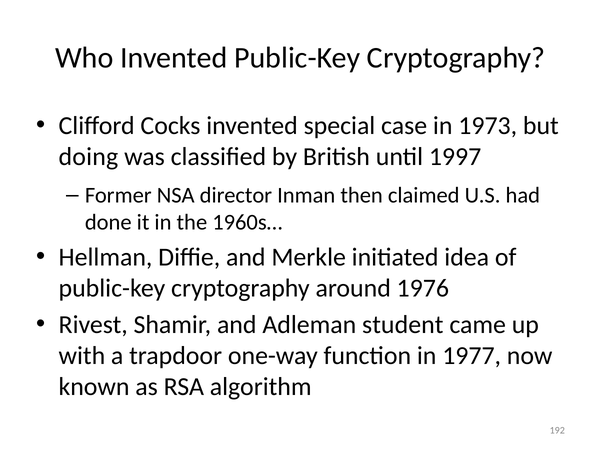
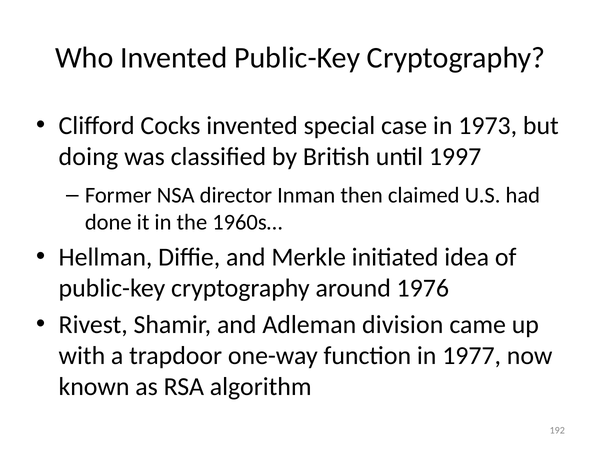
student: student -> division
